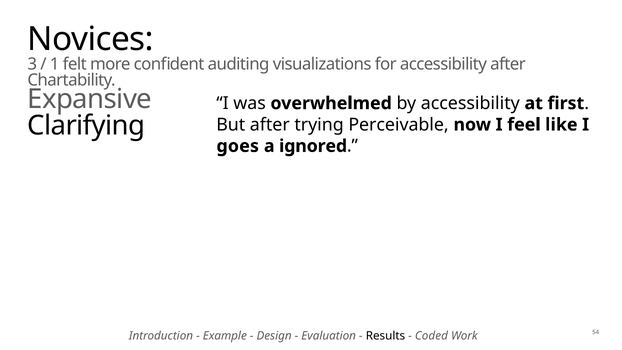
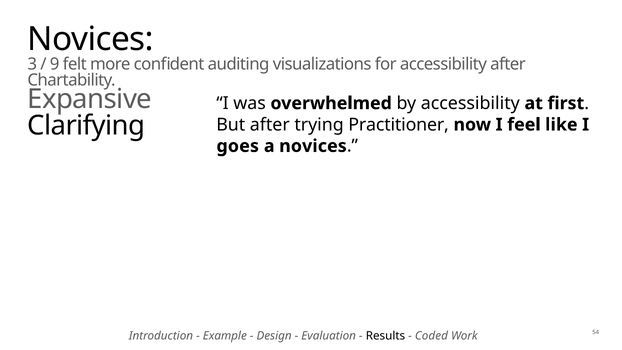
1: 1 -> 9
Perceivable: Perceivable -> Practitioner
a ignored: ignored -> novices
